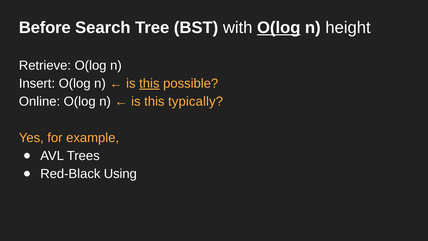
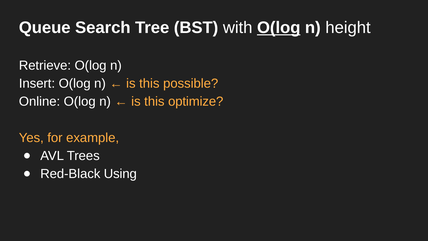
Before: Before -> Queue
this at (149, 84) underline: present -> none
typically: typically -> optimize
